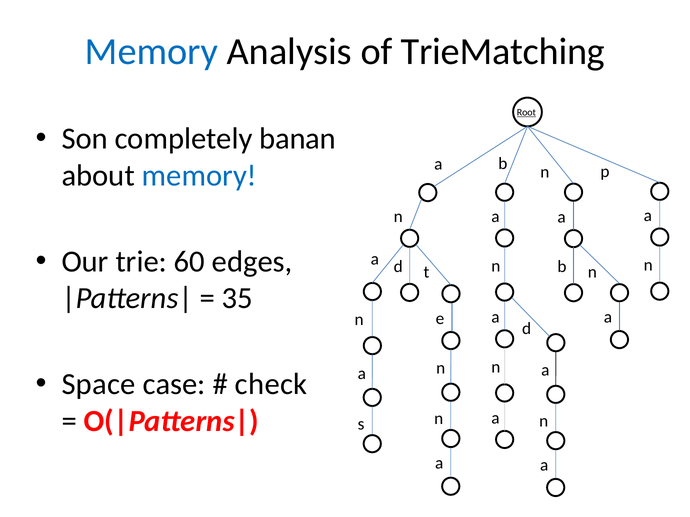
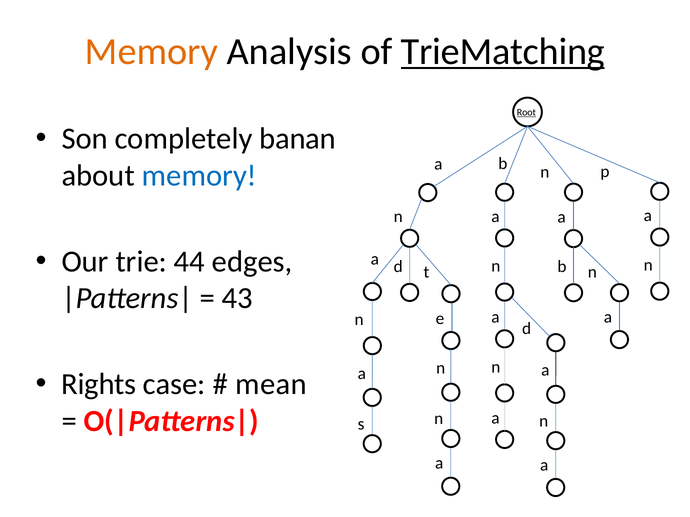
Memory at (152, 52) colour: blue -> orange
TrieMatching underline: none -> present
60: 60 -> 44
35: 35 -> 43
Space: Space -> Rights
check: check -> mean
